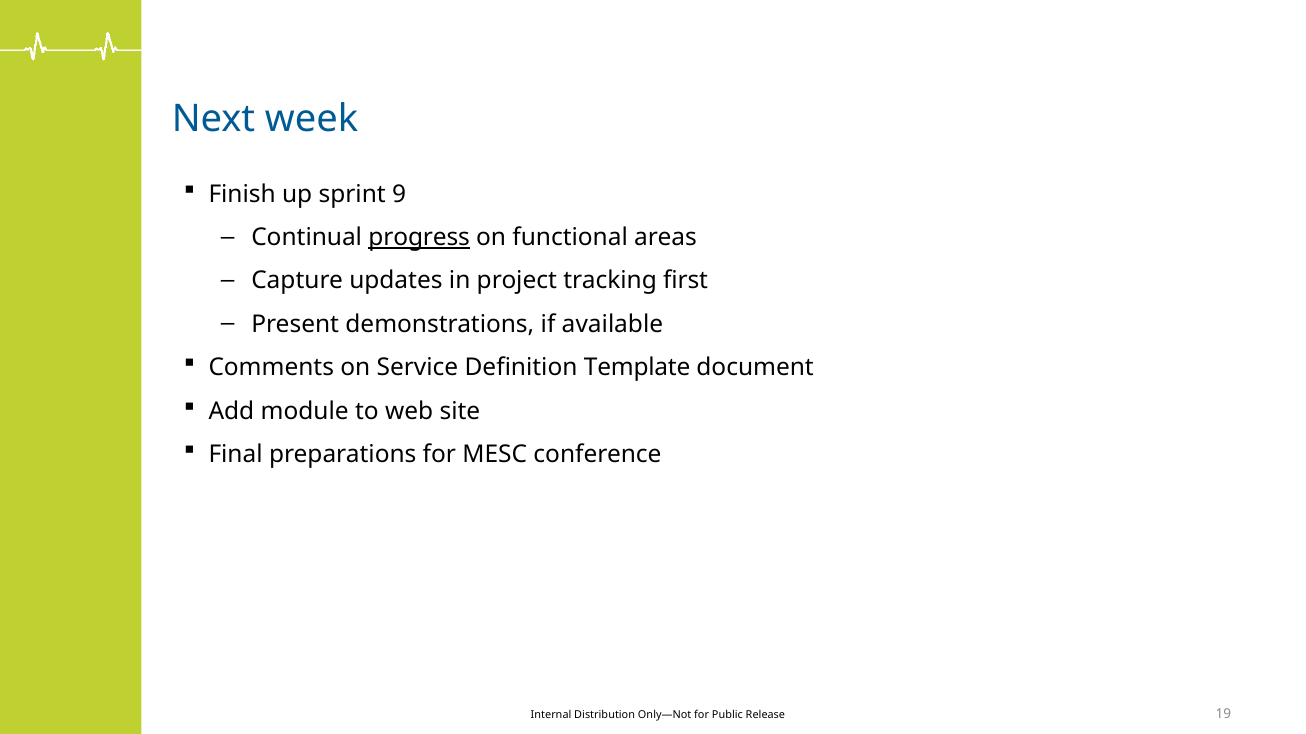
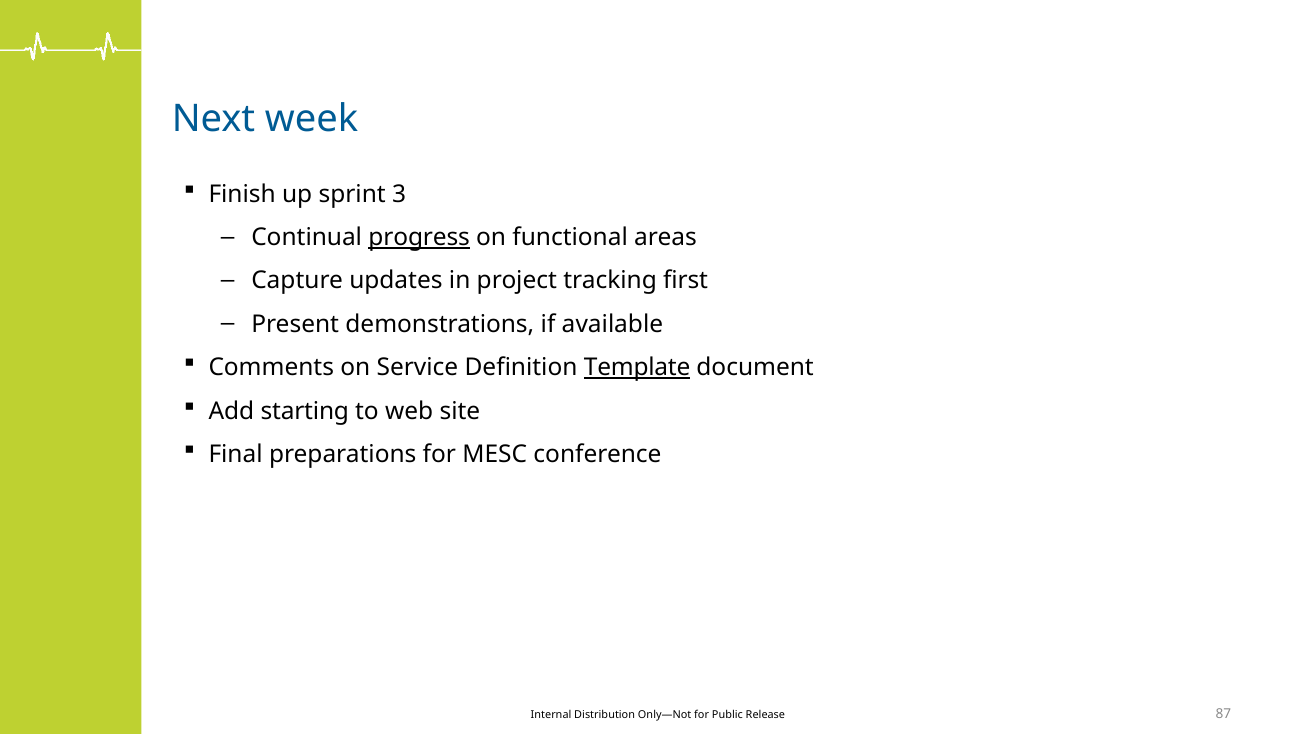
9: 9 -> 3
Template underline: none -> present
module: module -> starting
19: 19 -> 87
